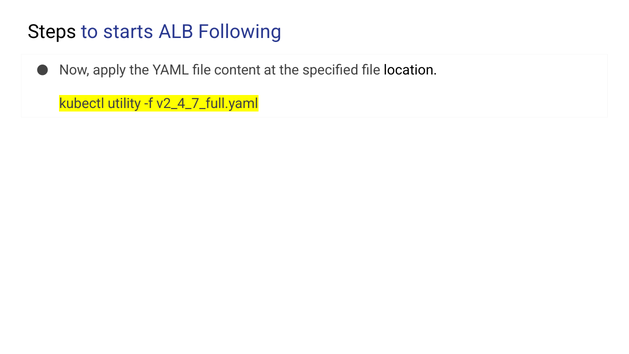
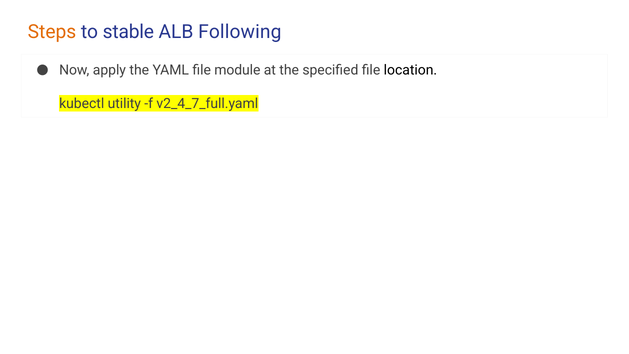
Steps colour: black -> orange
starts: starts -> stable
content: content -> module
